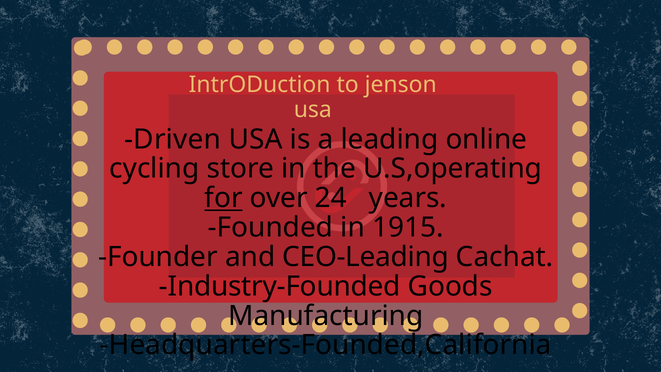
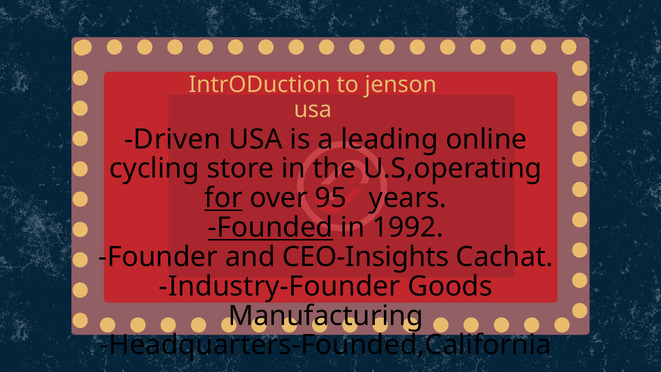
24: 24 -> 95
Founded underline: none -> present
1915: 1915 -> 1992
CEO-Leading: CEO-Leading -> CEO-Insights
Industry-Founded: Industry-Founded -> Industry-Founder
